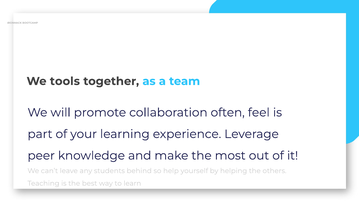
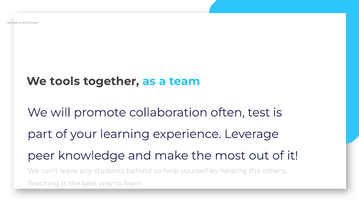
feel: feel -> test
